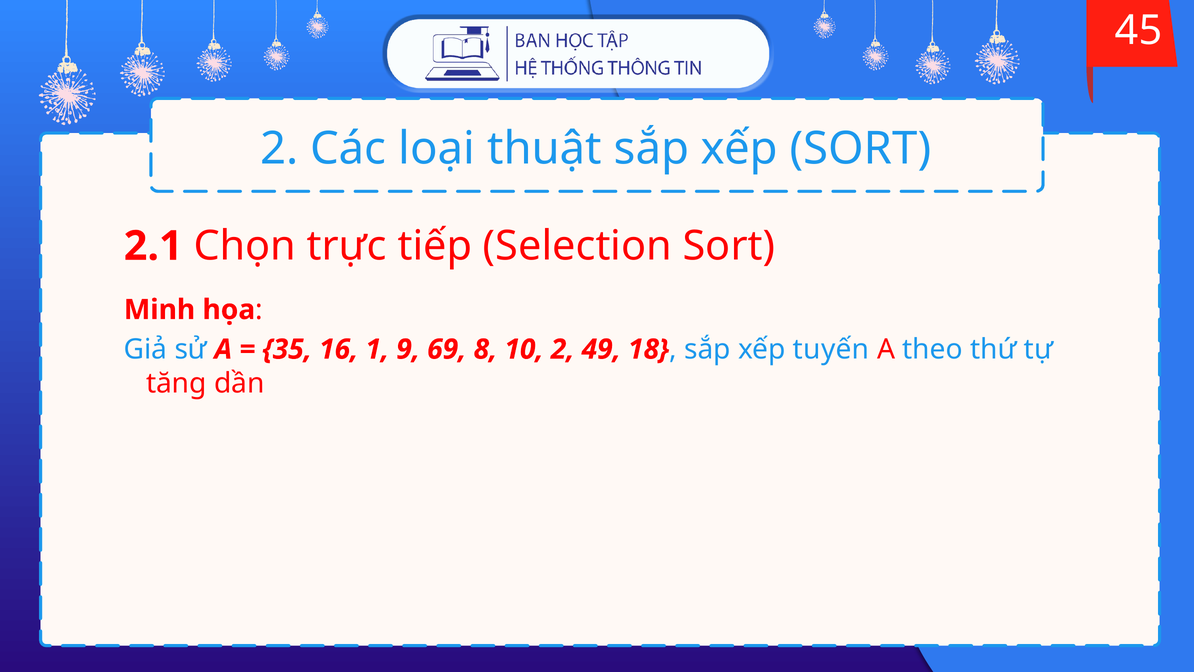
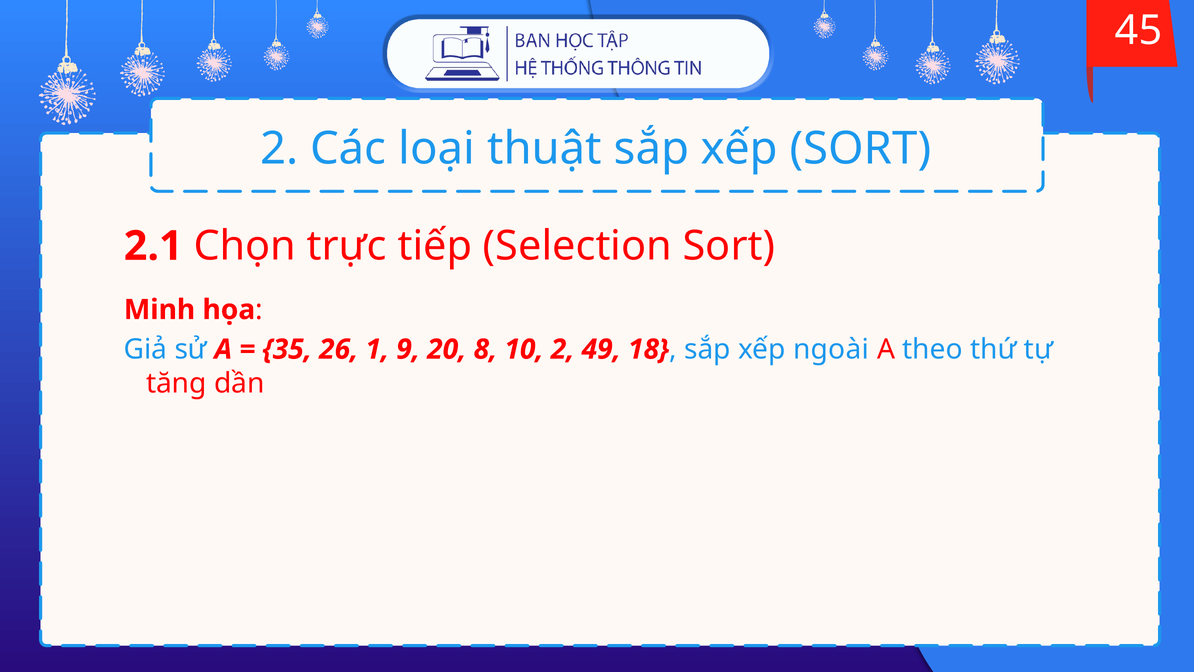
16: 16 -> 26
69: 69 -> 20
tuyến: tuyến -> ngoài
